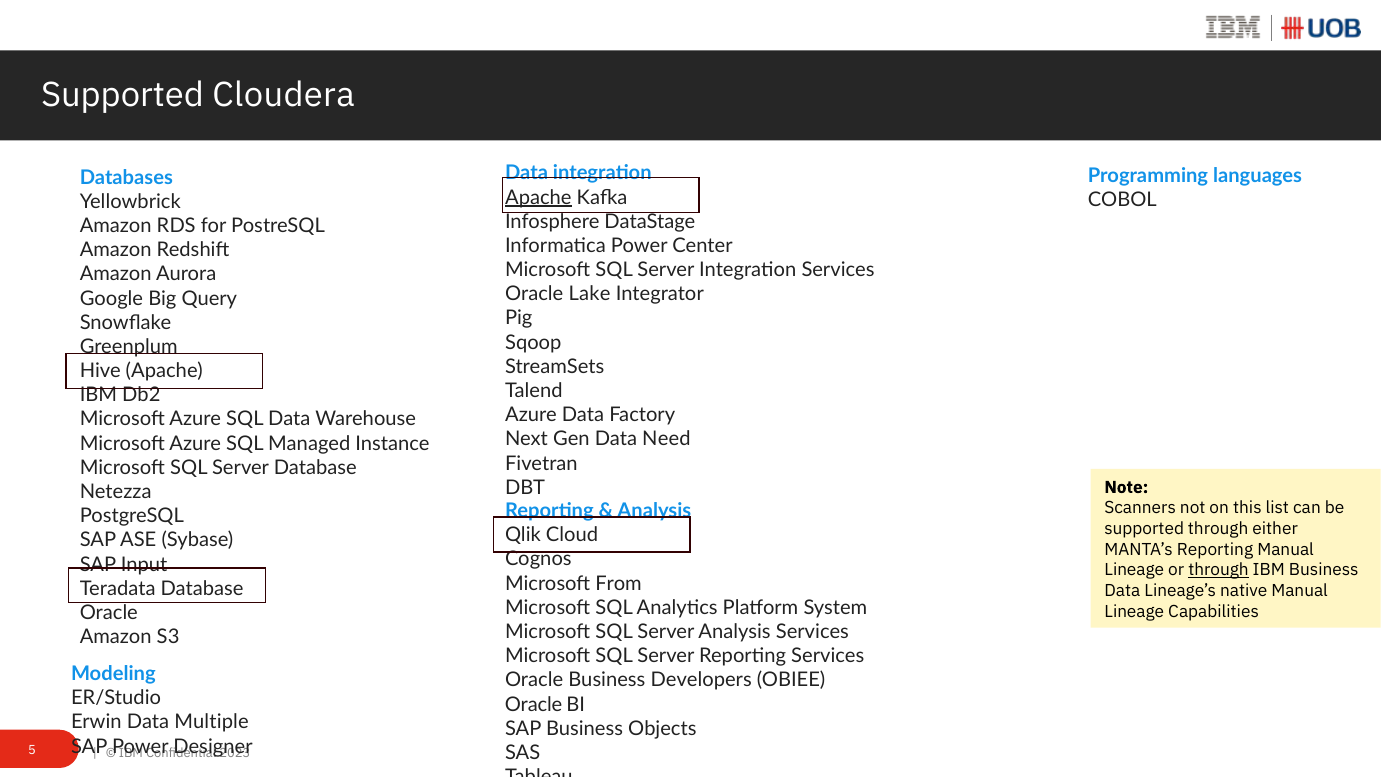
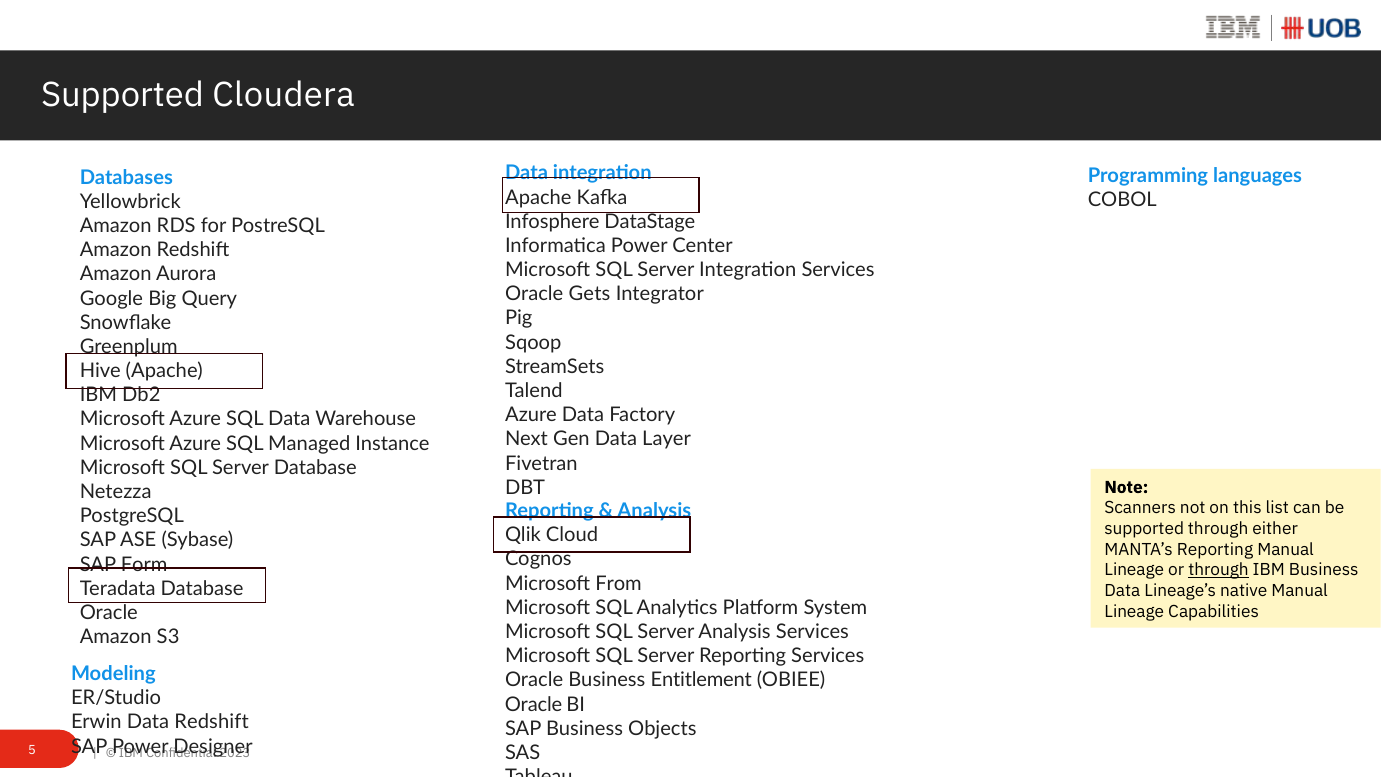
Apache at (538, 197) underline: present -> none
Lake: Lake -> Gets
Need: Need -> Layer
Input: Input -> Form
Developers: Developers -> Entitlement
Data Multiple: Multiple -> Redshift
